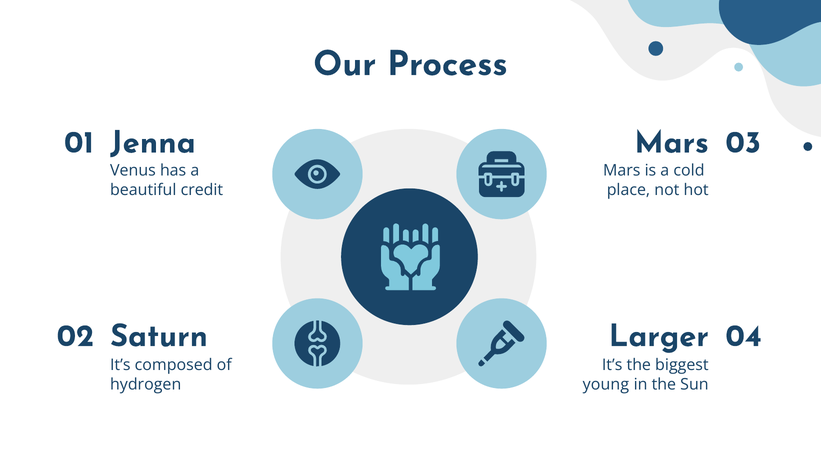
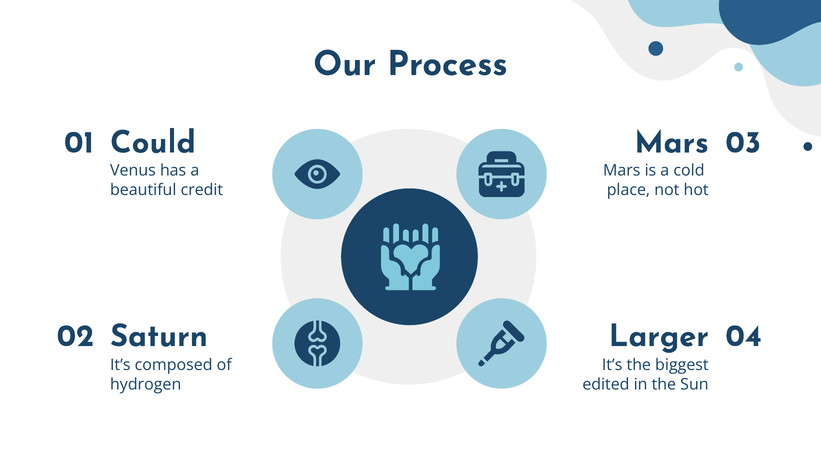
Jenna: Jenna -> Could
young: young -> edited
